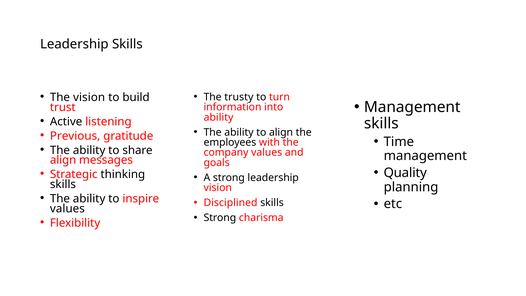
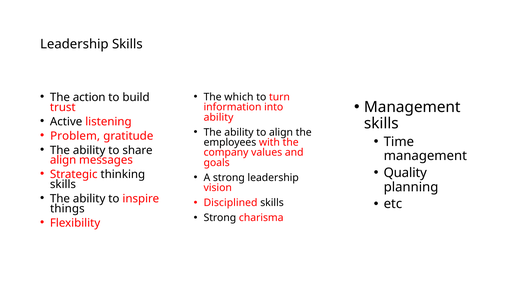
The vision: vision -> action
trusty: trusty -> which
Previous: Previous -> Problem
values at (67, 209): values -> things
